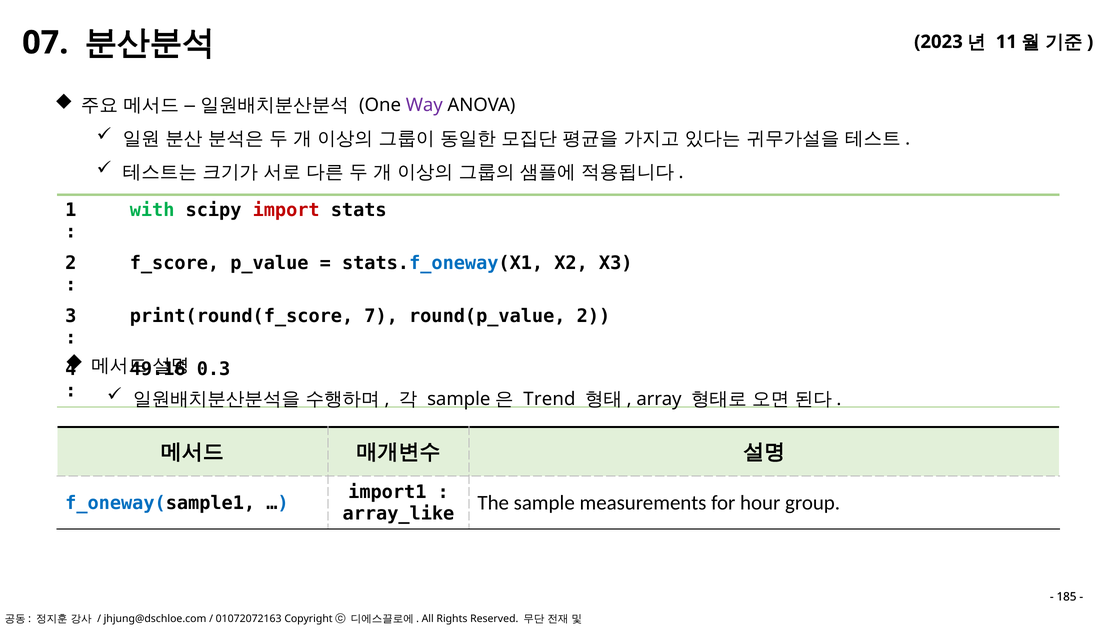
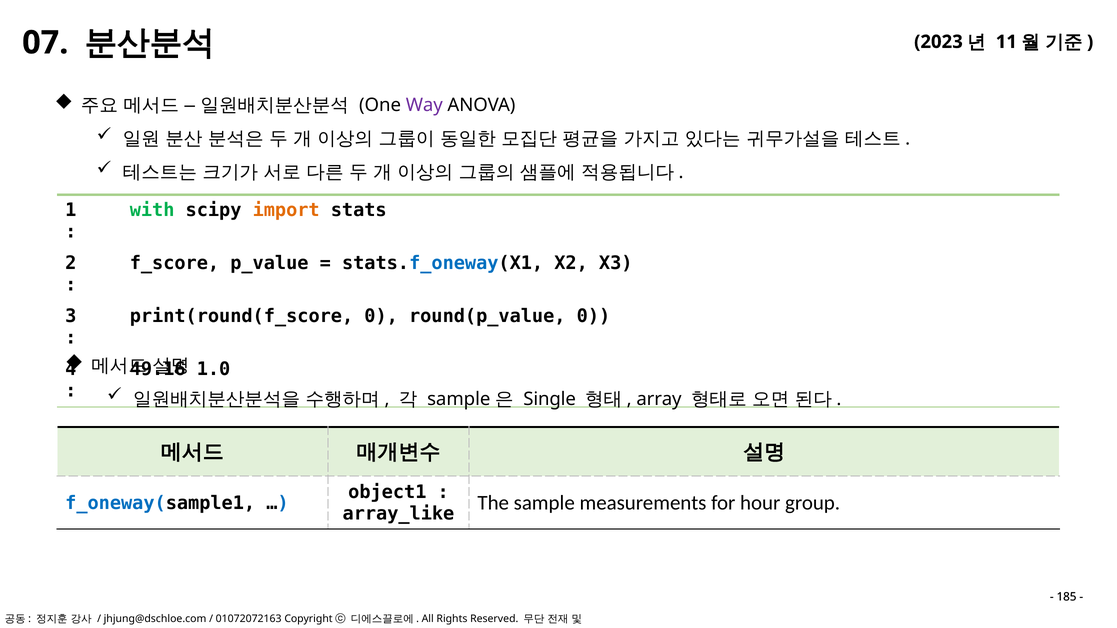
import colour: red -> orange
7 at (381, 316): 7 -> 0
2 at (593, 316): 2 -> 0
0.3: 0.3 -> 1.0
Trend: Trend -> Single
import1: import1 -> object1
